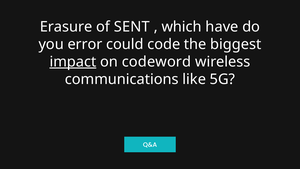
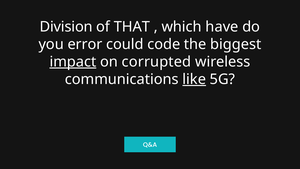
Erasure: Erasure -> Division
SENT: SENT -> THAT
codeword: codeword -> corrupted
like underline: none -> present
